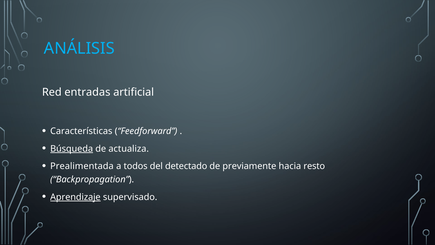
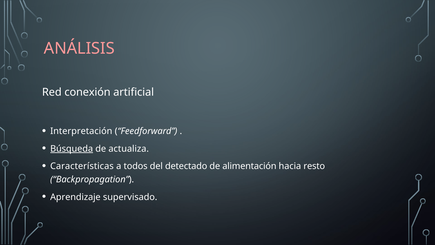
ANÁLISIS colour: light blue -> pink
entradas: entradas -> conexión
Características: Características -> Interpretación
Prealimentada: Prealimentada -> Características
previamente: previamente -> alimentación
Aprendizaje underline: present -> none
